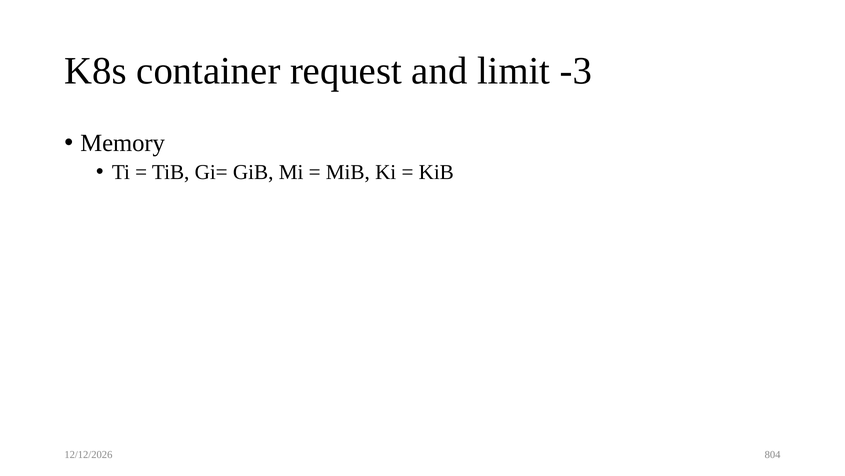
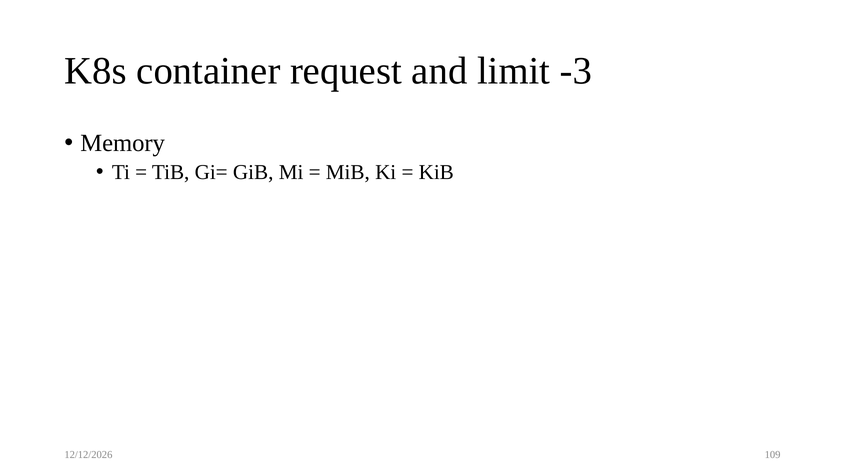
804: 804 -> 109
